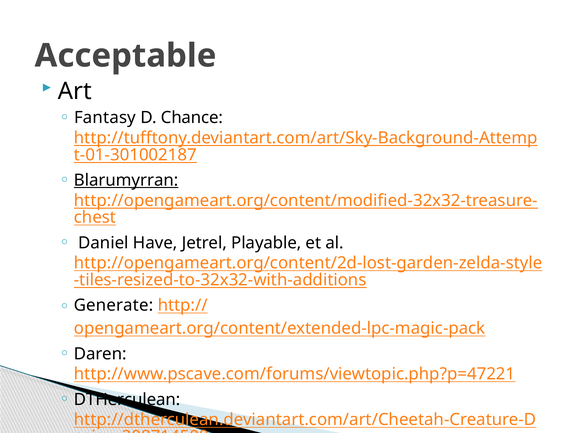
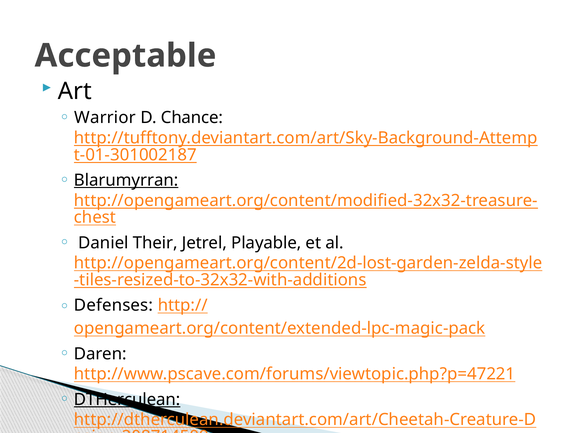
Fantasy: Fantasy -> Warrior
Have: Have -> Their
Generate: Generate -> Defenses
DTHerculean underline: none -> present
